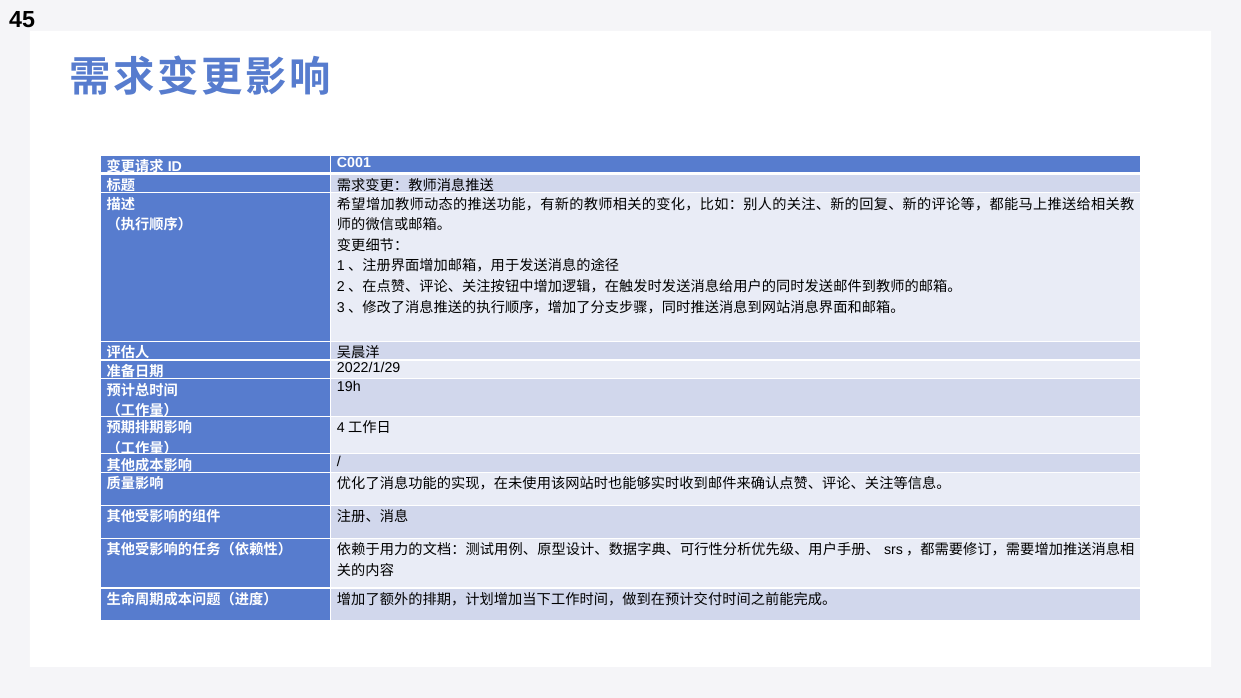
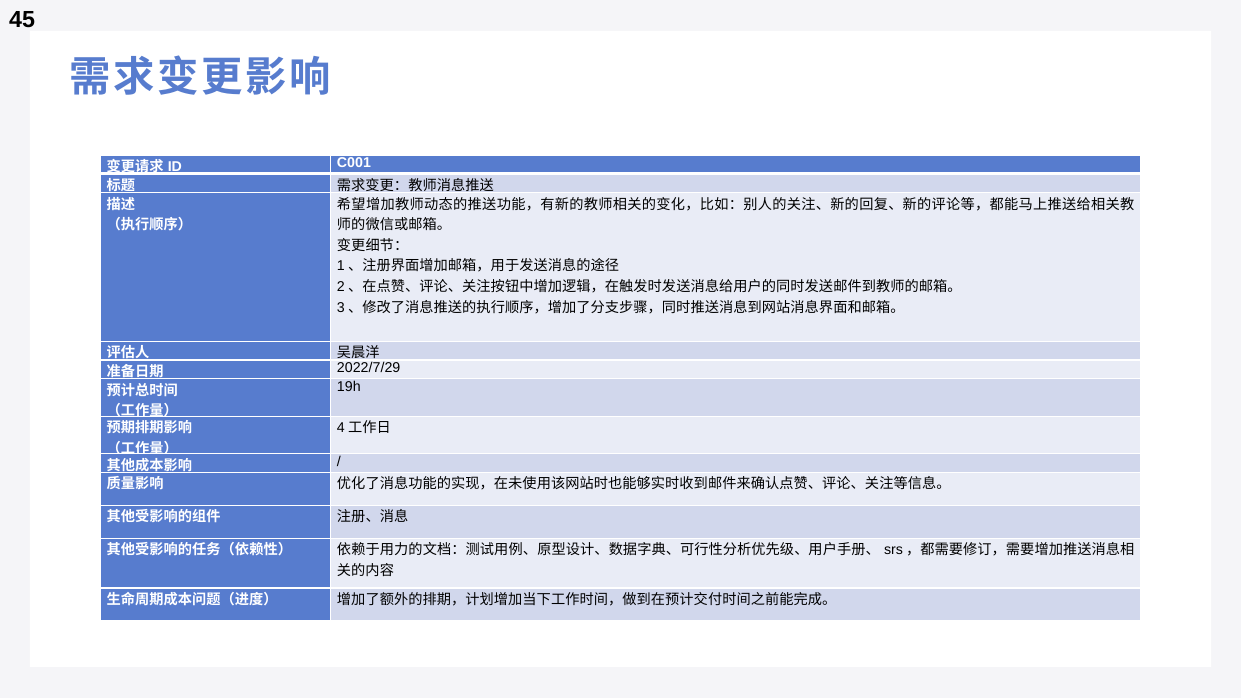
2022/1/29: 2022/1/29 -> 2022/7/29
